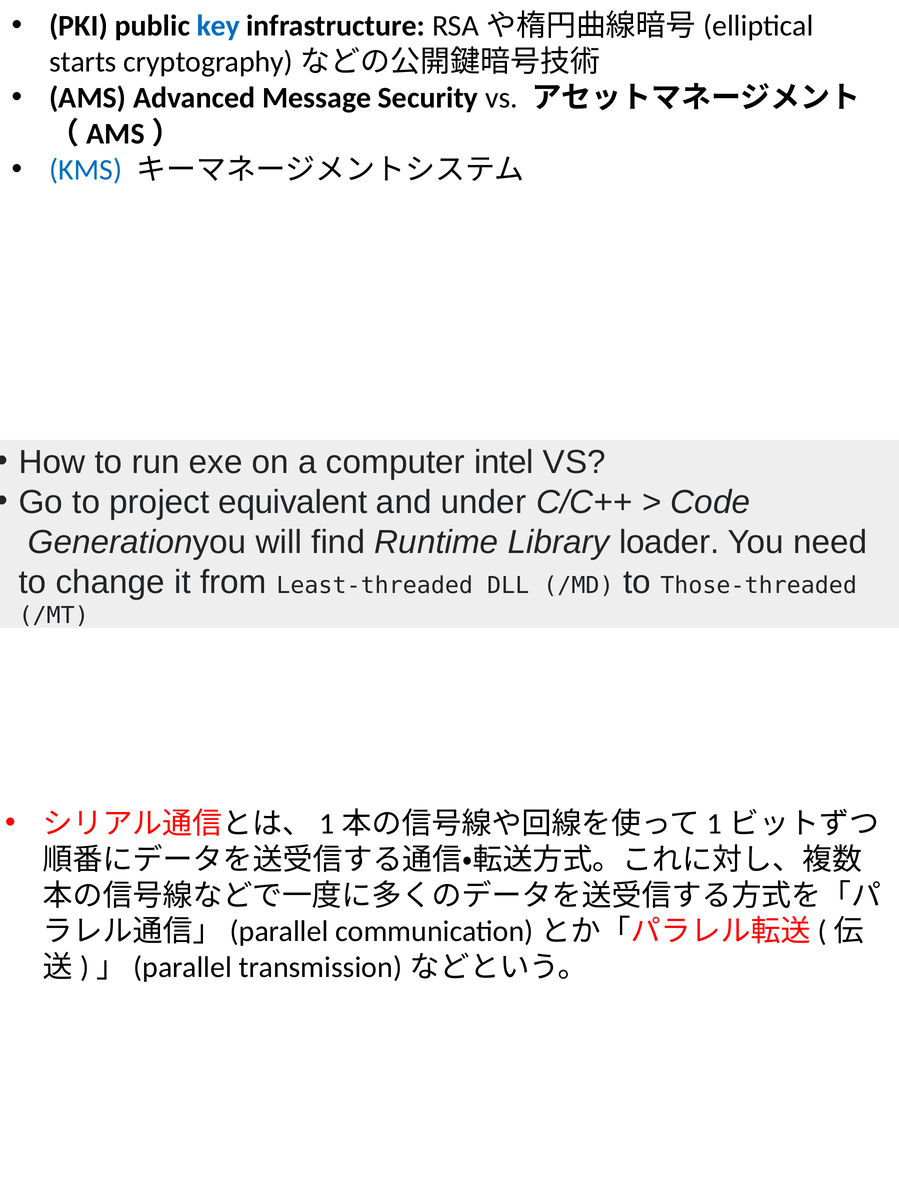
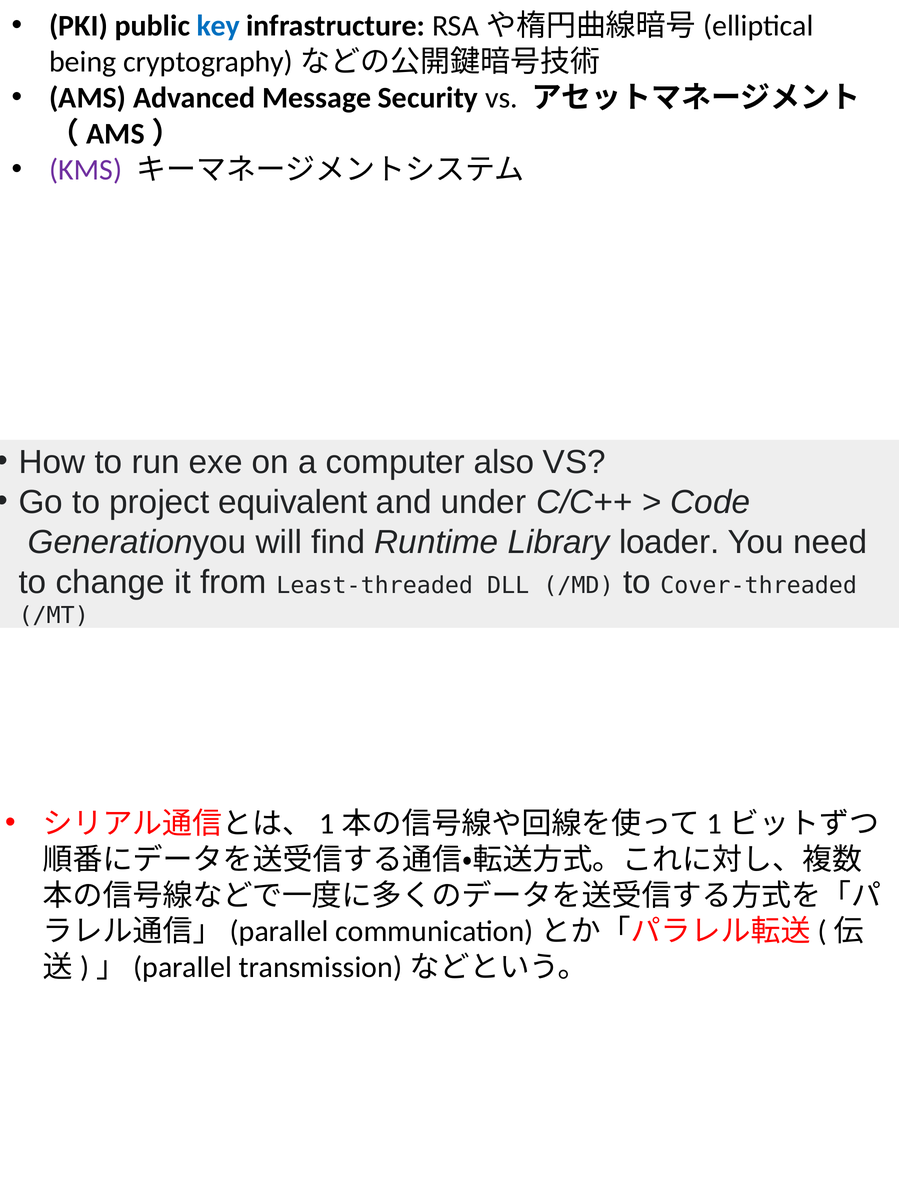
starts: starts -> being
KMS colour: blue -> purple
intel: intel -> also
Those-threaded: Those-threaded -> Cover-threaded
